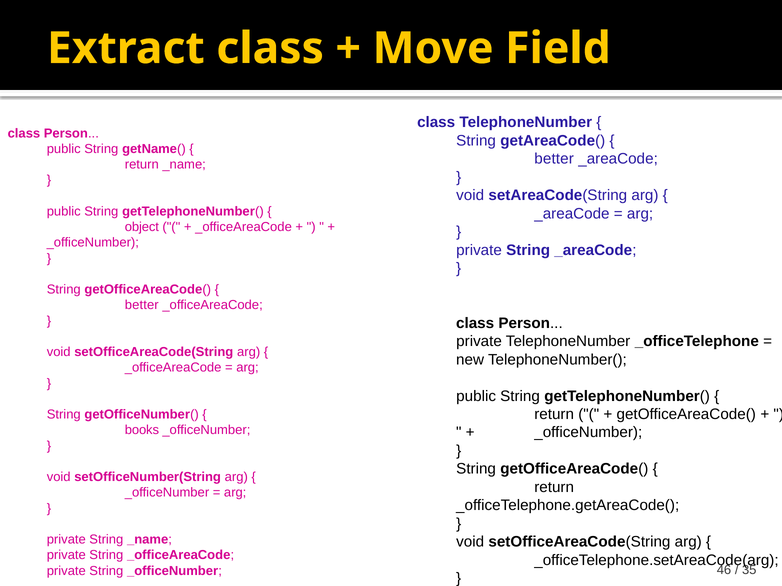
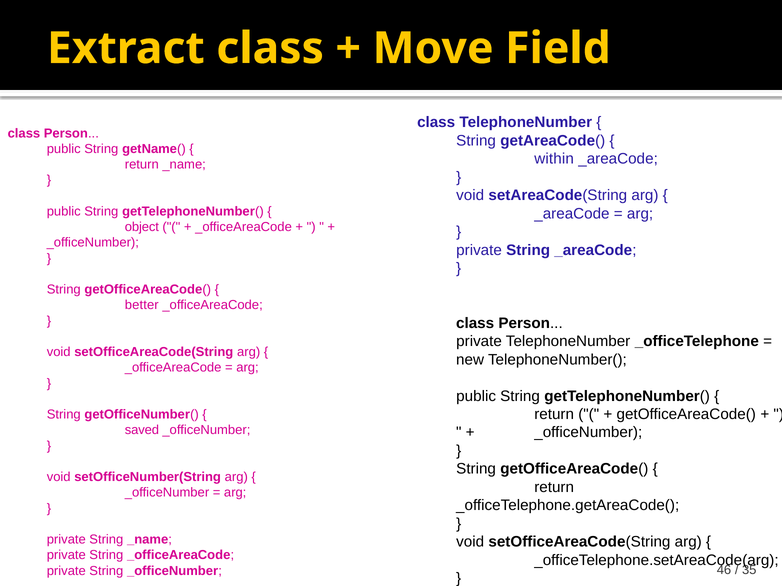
better at (554, 159): better -> within
books: books -> saved
